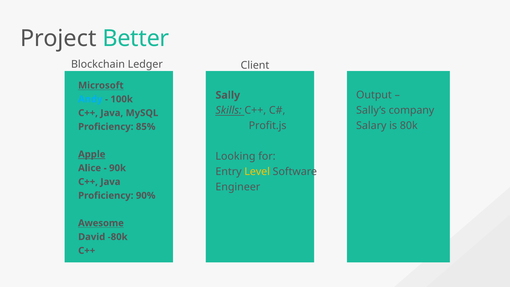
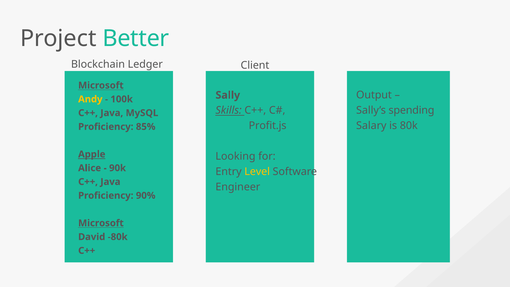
Andy colour: light blue -> yellow
company: company -> spending
Awesome at (101, 223): Awesome -> Microsoft
